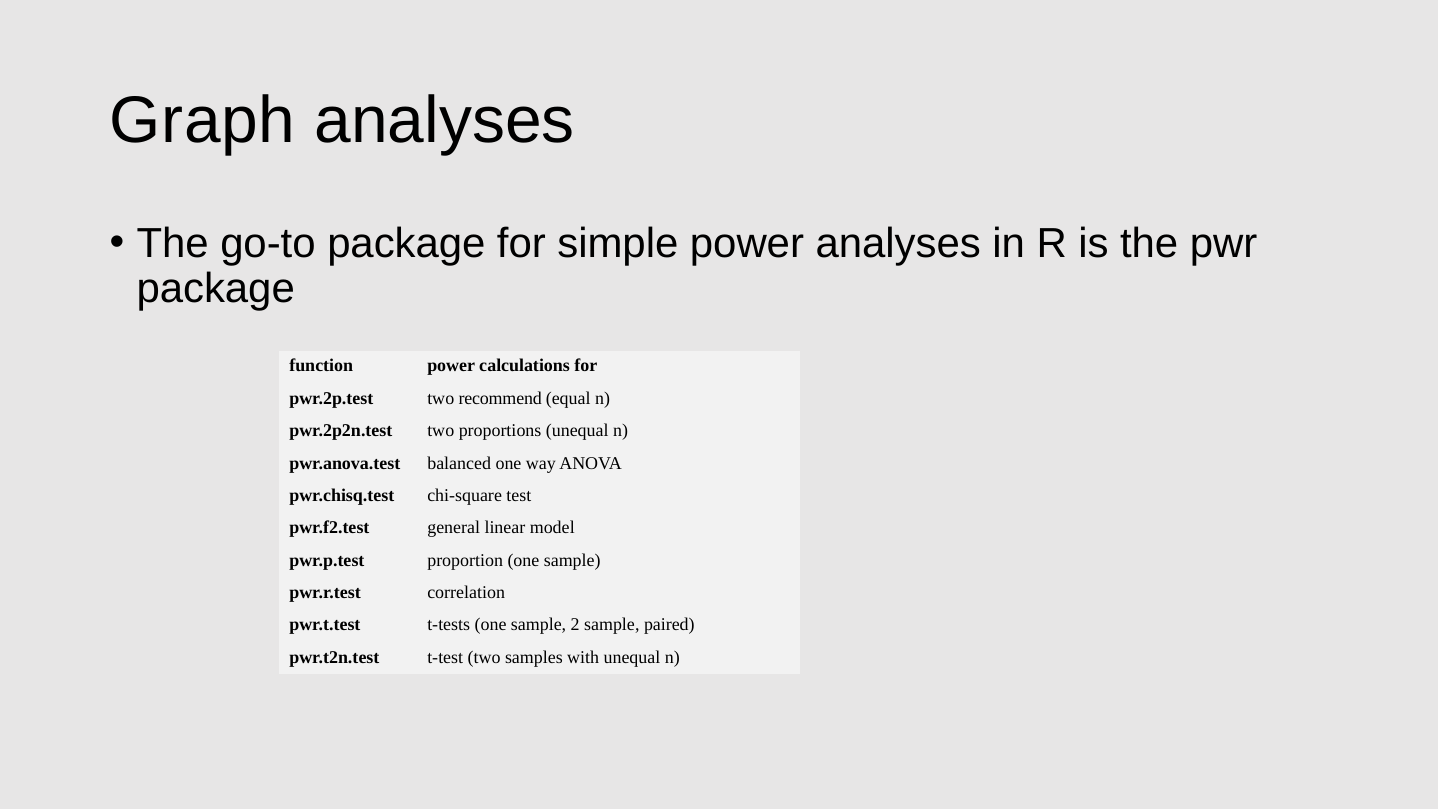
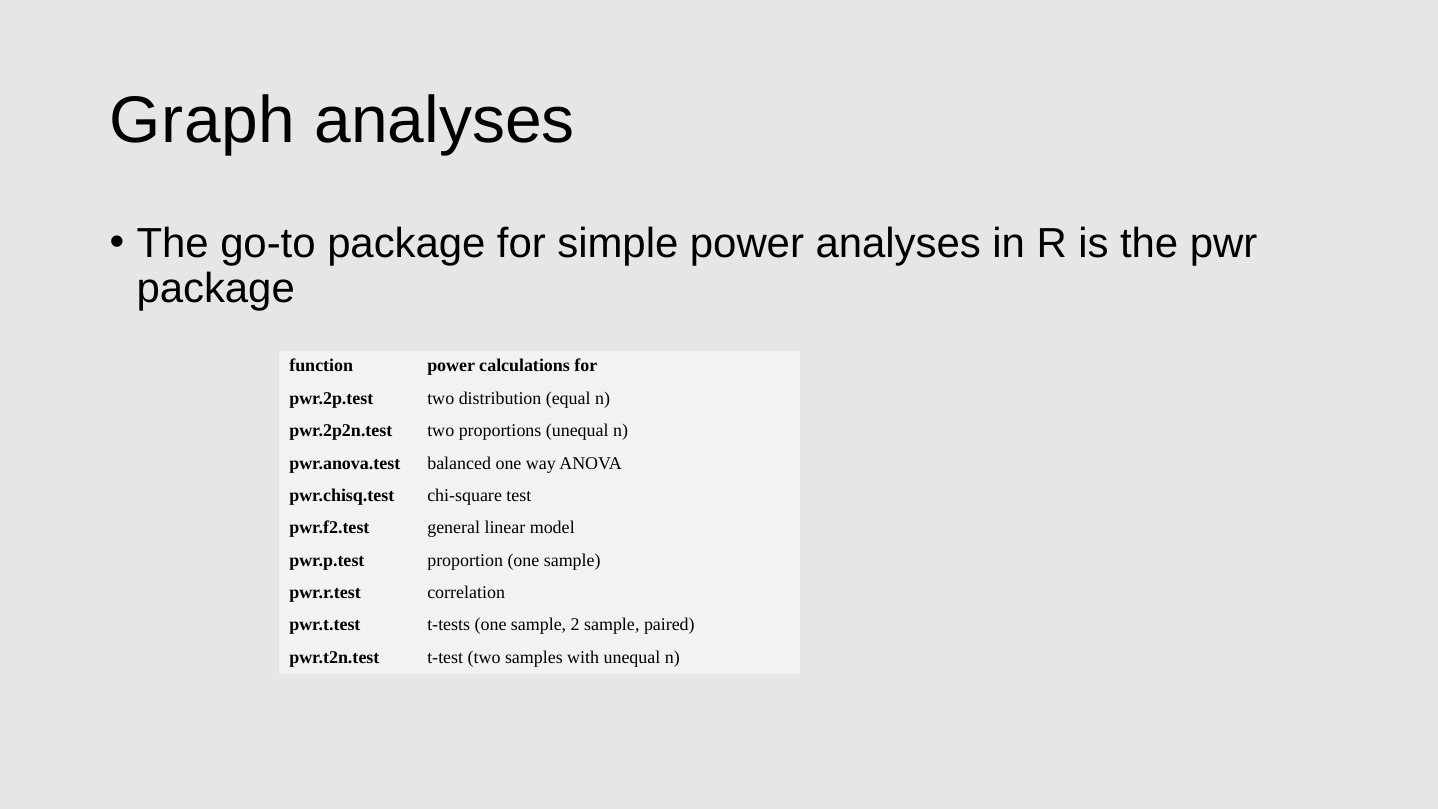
recommend: recommend -> distribution
